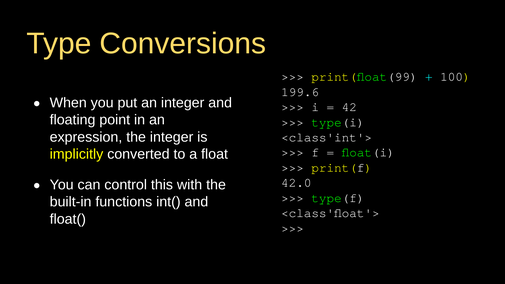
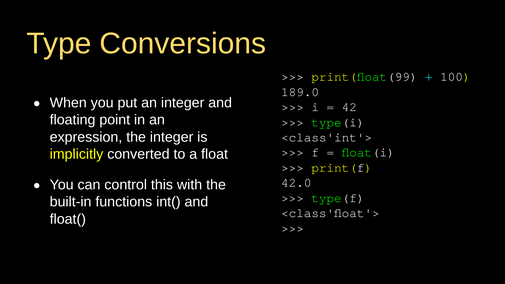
199.6: 199.6 -> 189.0
